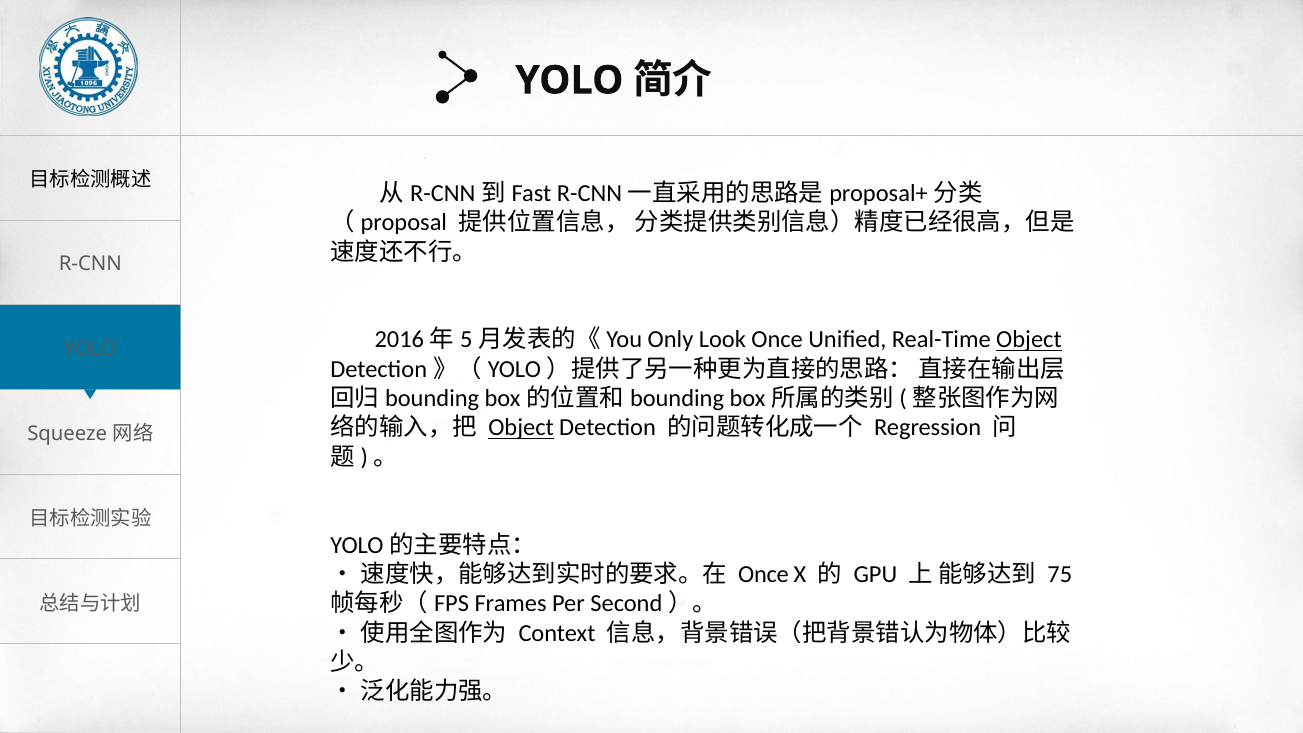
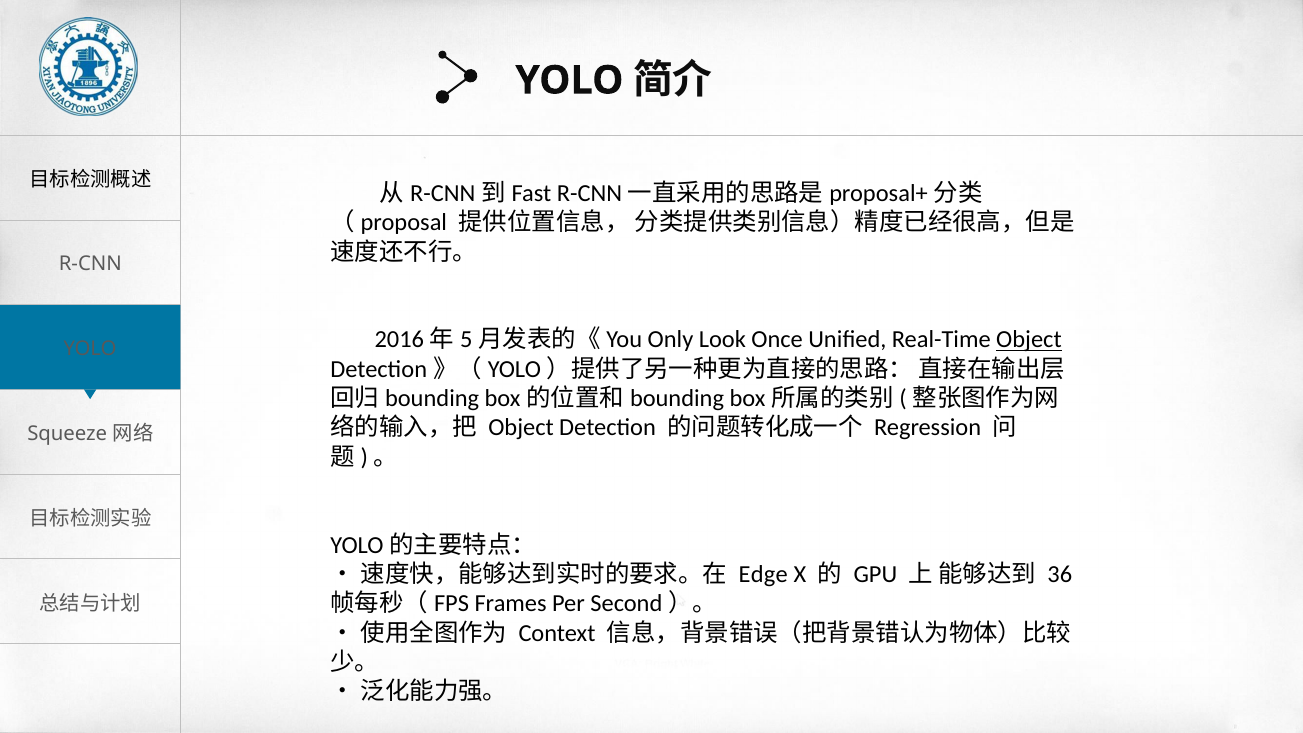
Object at (521, 428) underline: present -> none
Once at (763, 574): Once -> Edge
75: 75 -> 36
